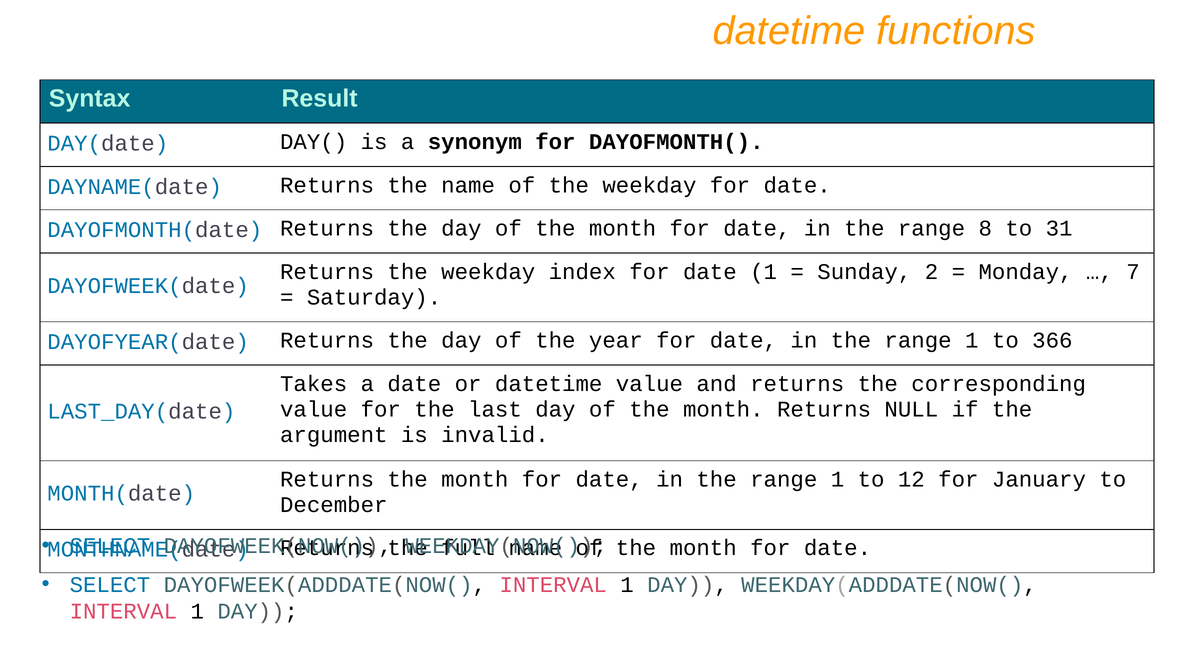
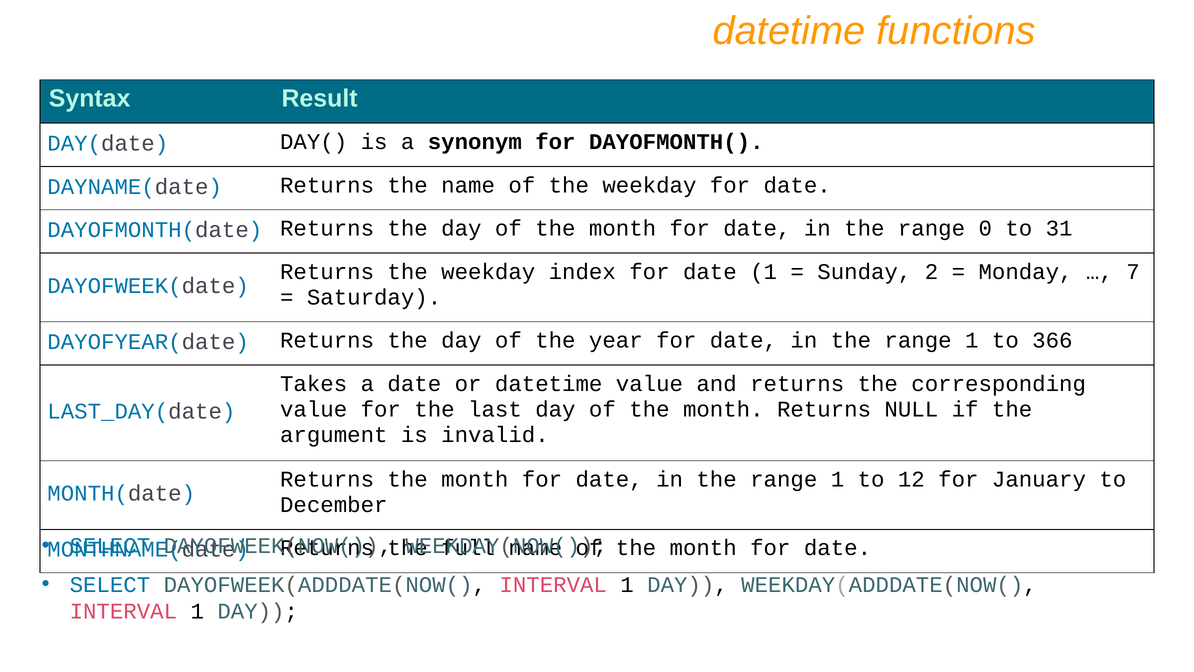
8: 8 -> 0
